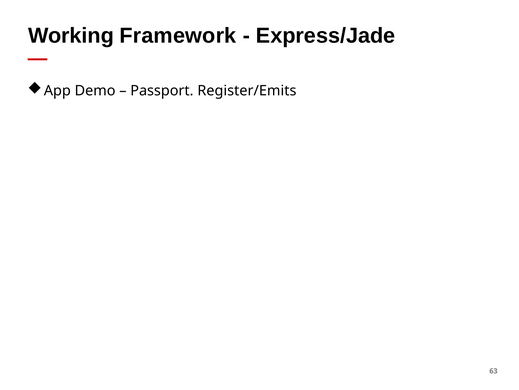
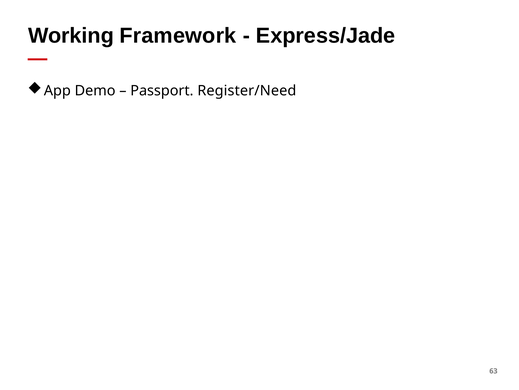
Register/Emits: Register/Emits -> Register/Need
